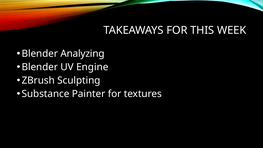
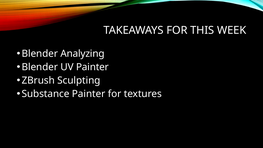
UV Engine: Engine -> Painter
